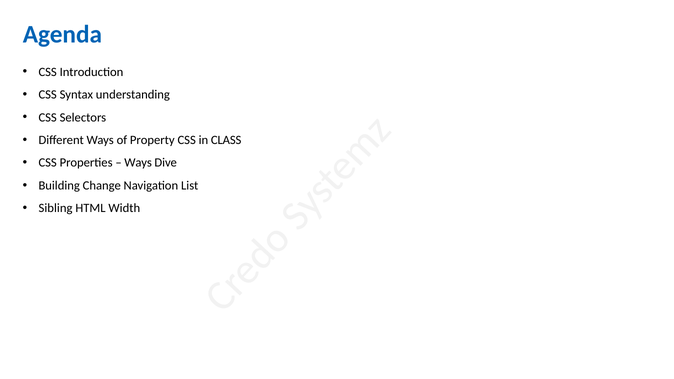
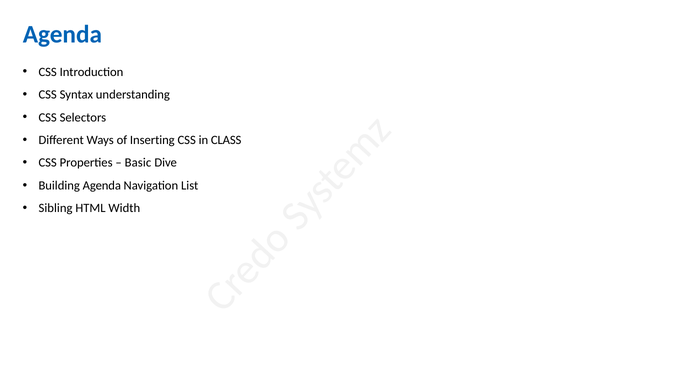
Property: Property -> Inserting
Ways at (138, 163): Ways -> Basic
Building Change: Change -> Agenda
